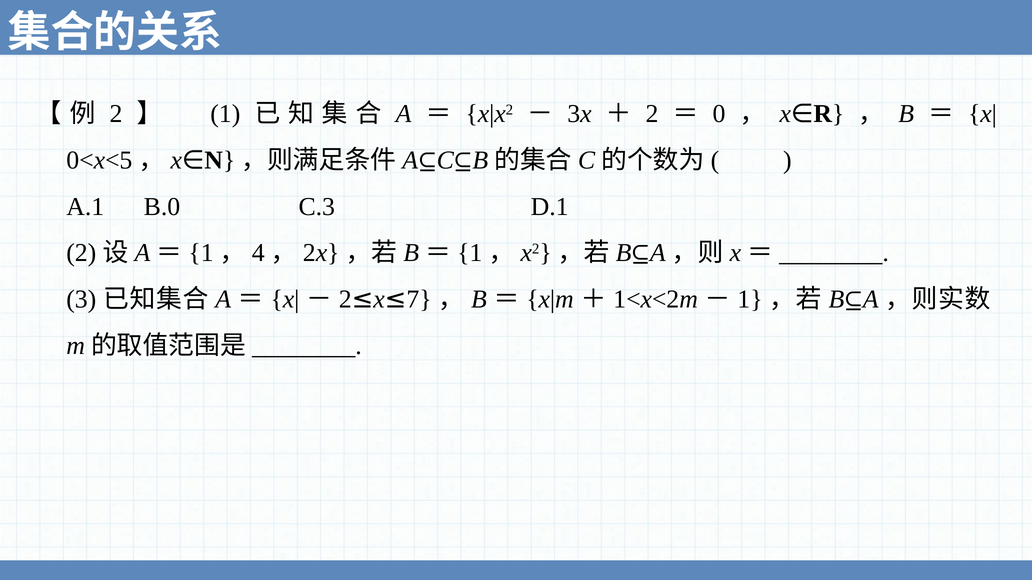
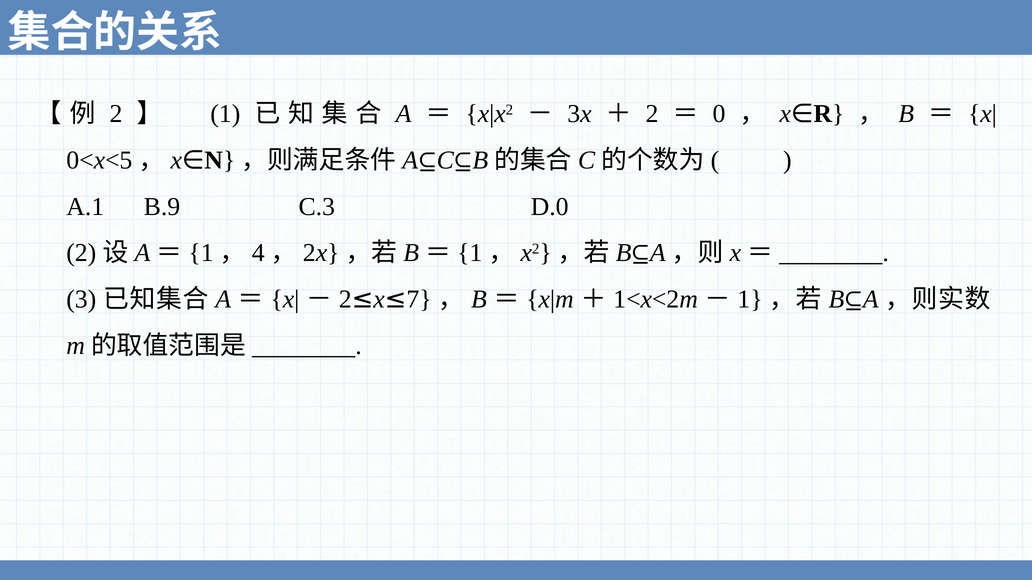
B.0: B.0 -> B.9
D.1: D.1 -> D.0
